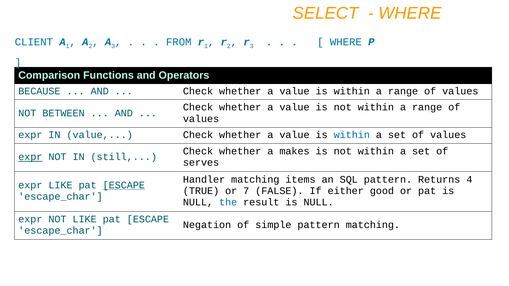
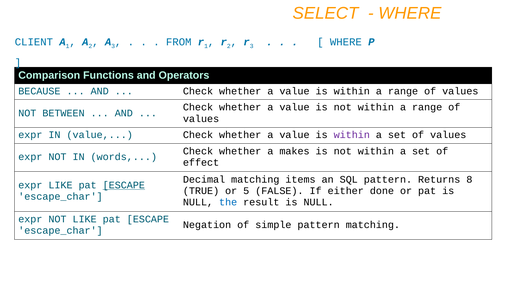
within at (352, 135) colour: blue -> purple
expr at (30, 157) underline: present -> none
still: still -> words
serves: serves -> effect
Handler: Handler -> Decimal
4: 4 -> 8
7: 7 -> 5
good: good -> done
